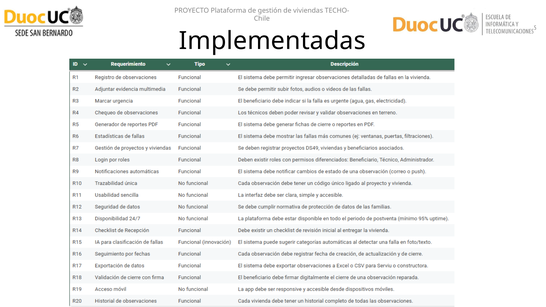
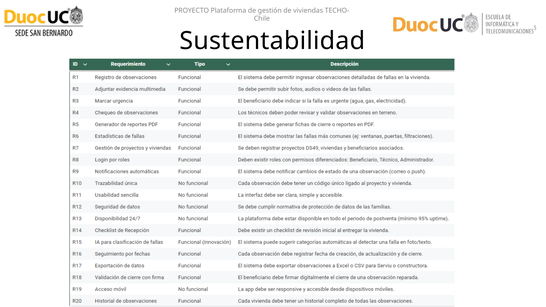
Implementadas: Implementadas -> Sustentabilidad
